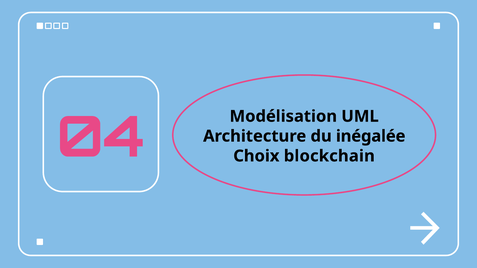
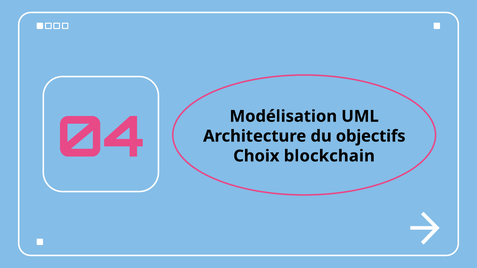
inégalée: inégalée -> objectifs
